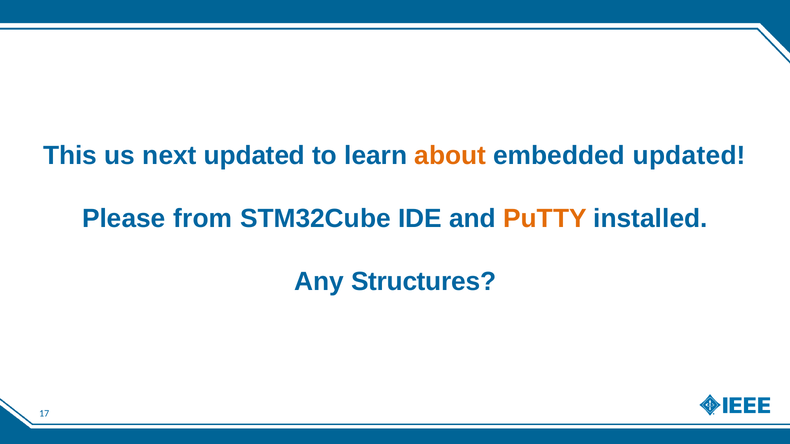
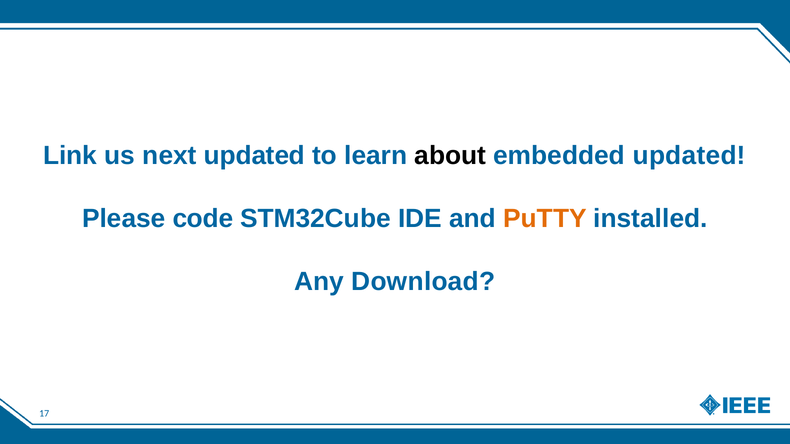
This: This -> Link
about colour: orange -> black
from: from -> code
Structures: Structures -> Download
